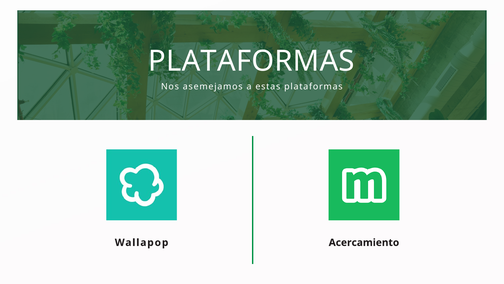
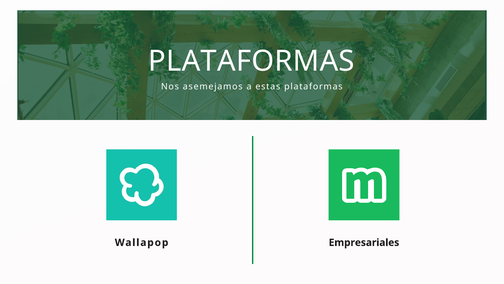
Acercamiento: Acercamiento -> Empresariales
